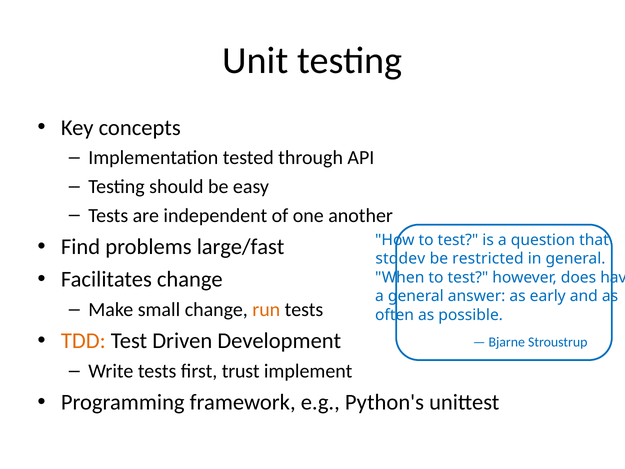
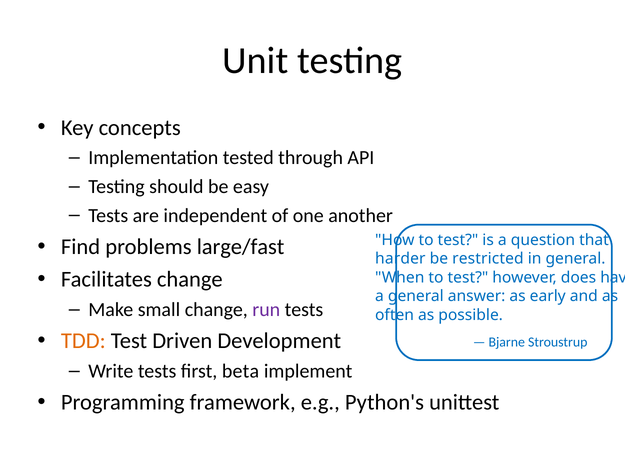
stddev: stddev -> harder
run colour: orange -> purple
trust: trust -> beta
